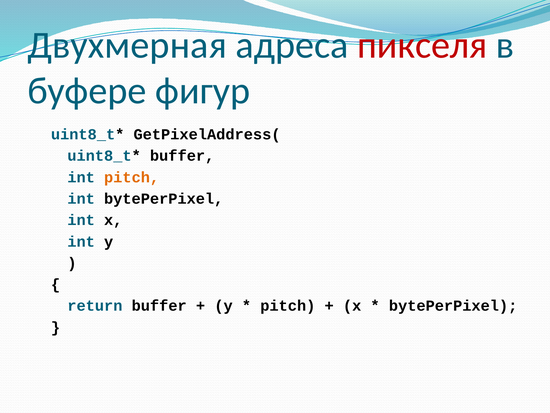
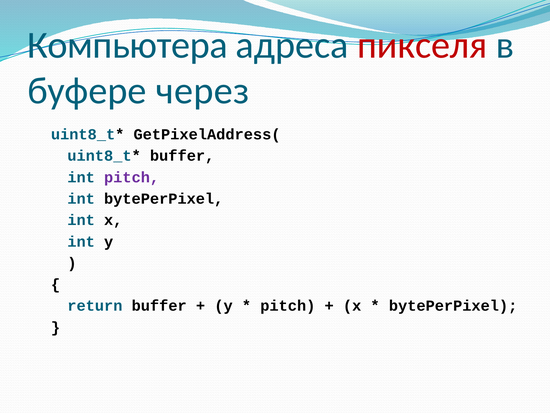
Двухмерная: Двухмерная -> Компьютера
фигур: фигур -> через
pitch at (132, 177) colour: orange -> purple
